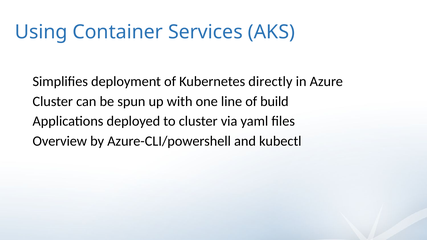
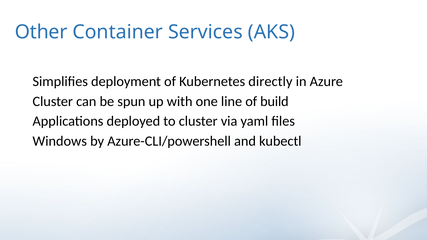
Using: Using -> Other
Overview: Overview -> Windows
